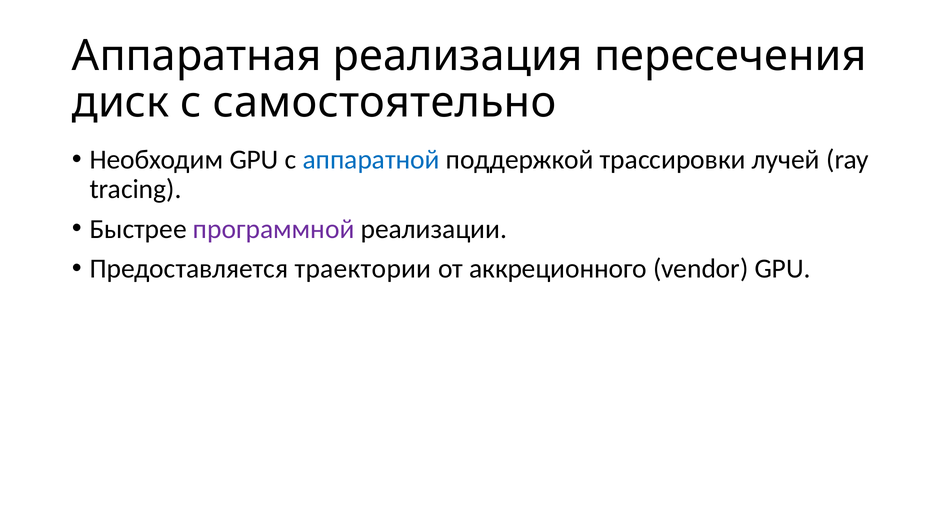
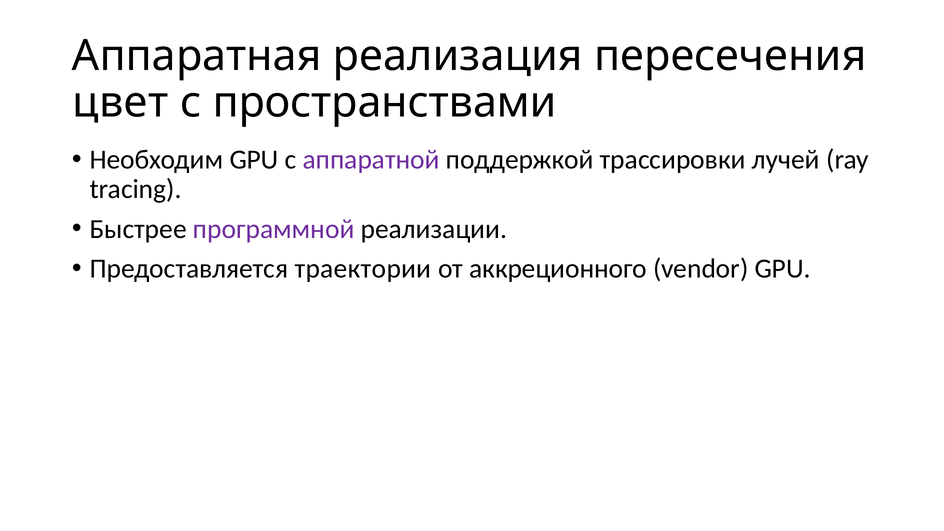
диск: диск -> цвет
самостоятельно: самостоятельно -> пространствами
аппаратной colour: blue -> purple
